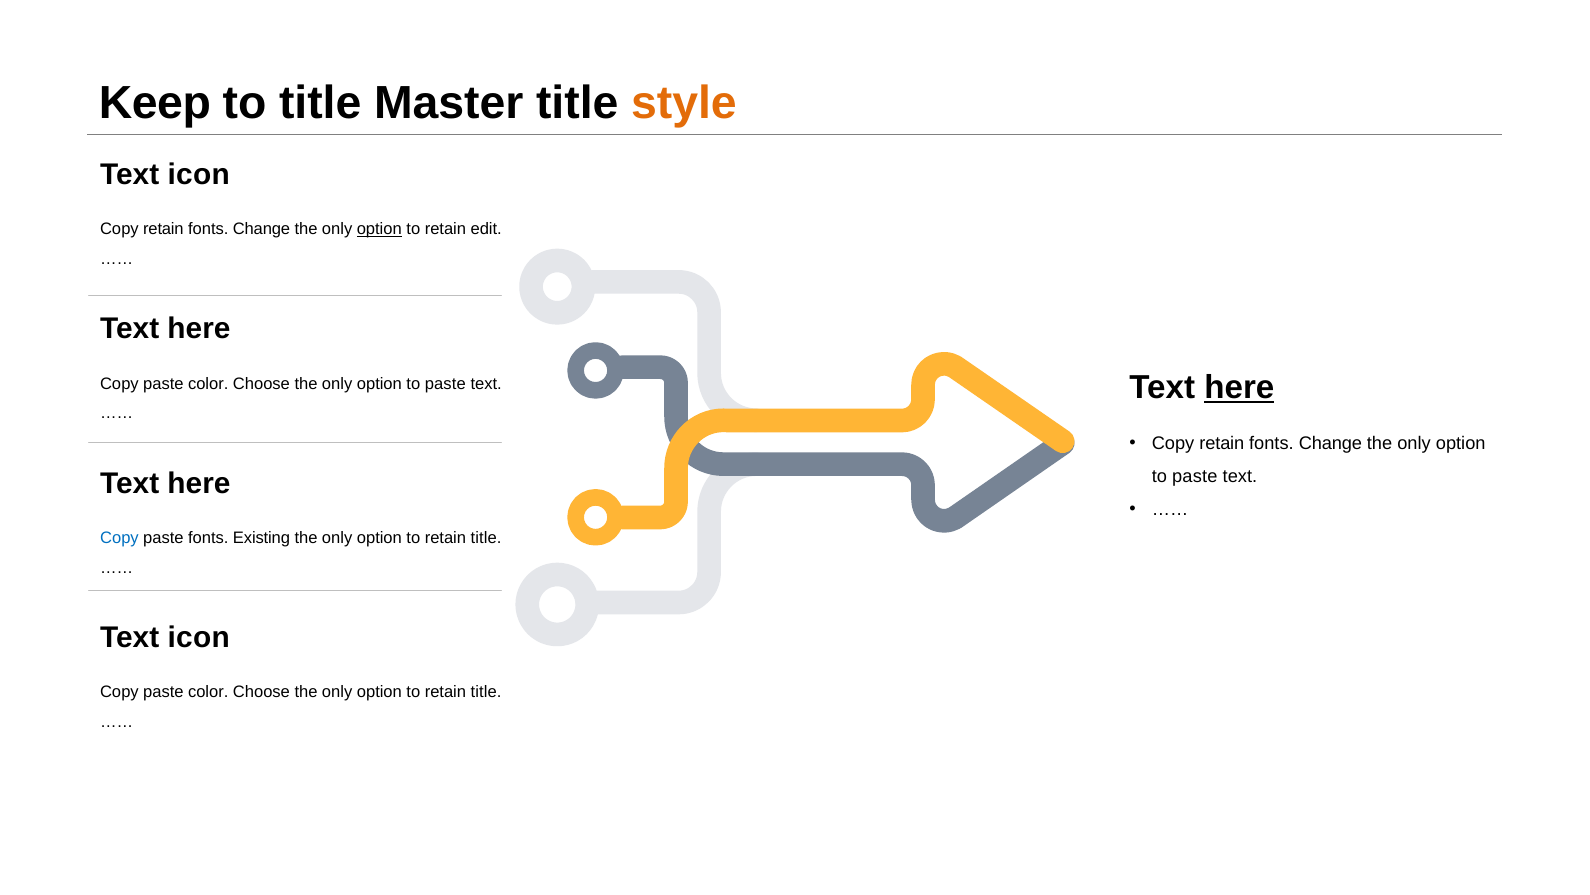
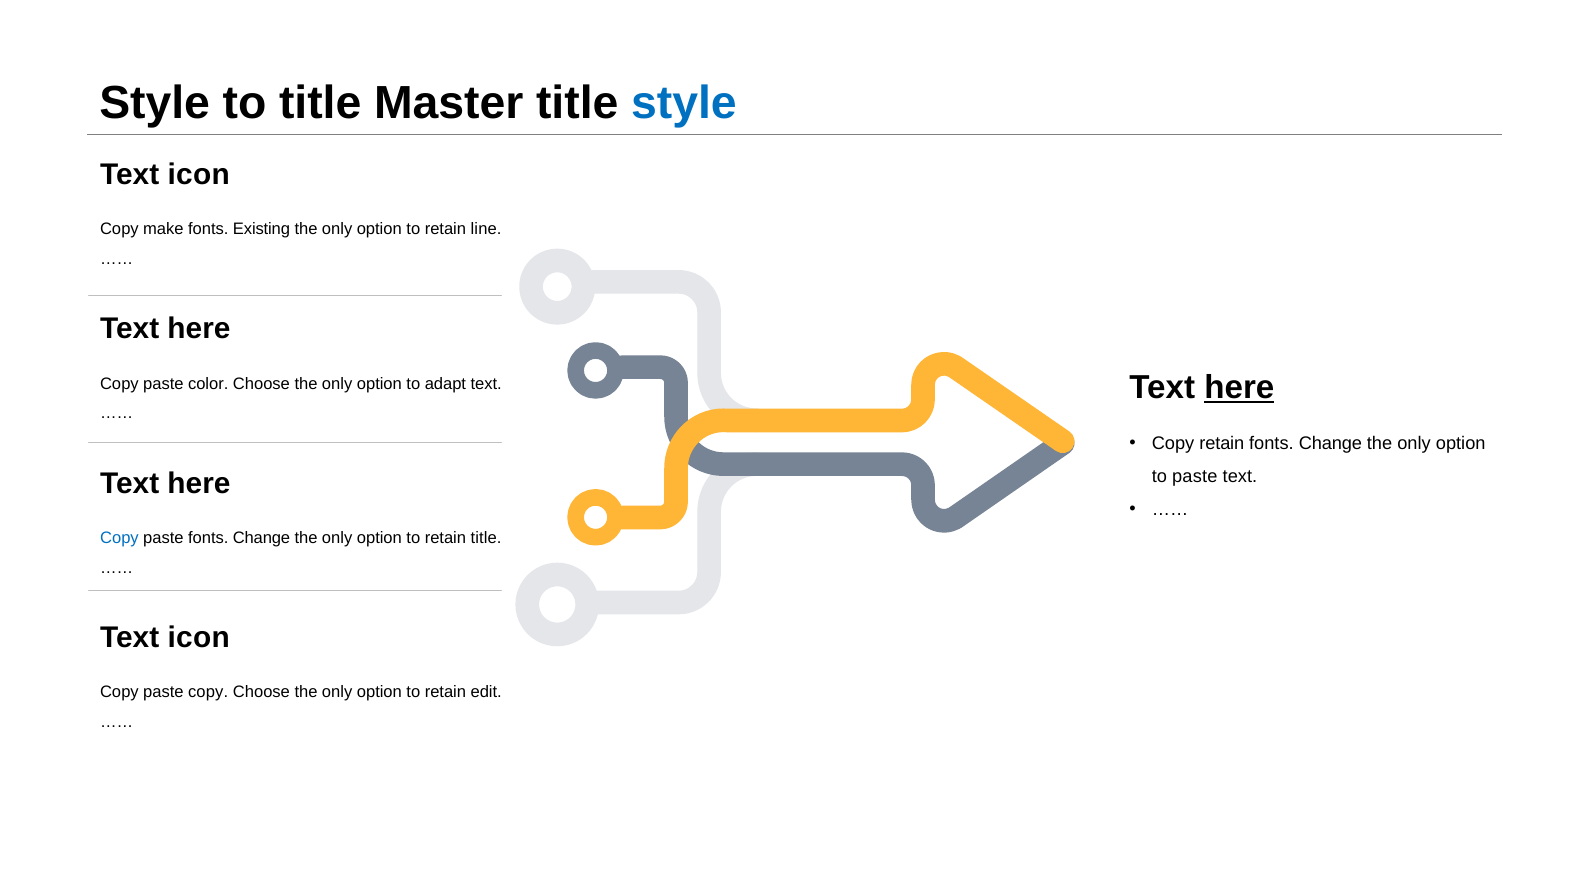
Keep at (155, 103): Keep -> Style
style at (684, 103) colour: orange -> blue
retain at (163, 229): retain -> make
Change at (261, 229): Change -> Existing
option at (379, 229) underline: present -> none
edit: edit -> line
paste at (445, 383): paste -> adapt
paste fonts Existing: Existing -> Change
color at (208, 692): color -> copy
title at (486, 692): title -> edit
